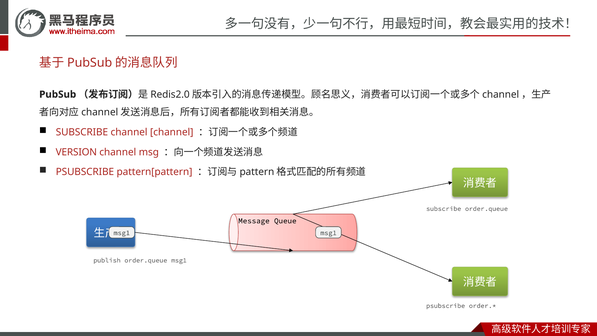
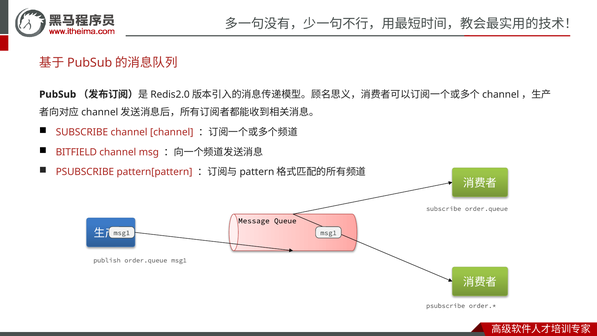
VERSION: VERSION -> BITFIELD
